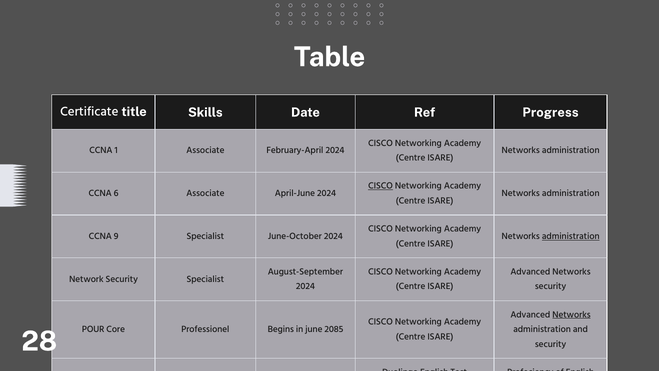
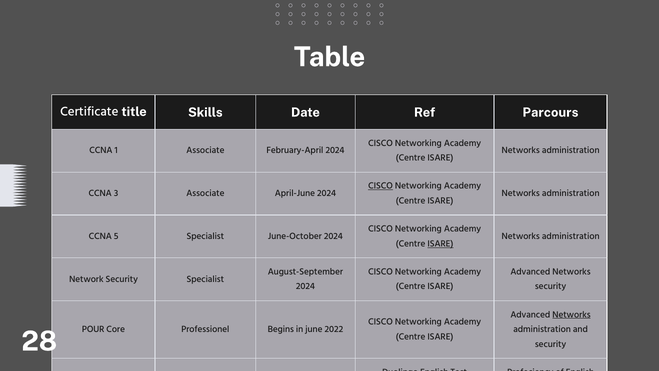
Progress: Progress -> Parcours
6: 6 -> 3
9: 9 -> 5
administration at (571, 236) underline: present -> none
ISARE at (440, 243) underline: none -> present
2085: 2085 -> 2022
